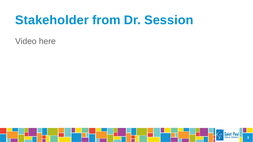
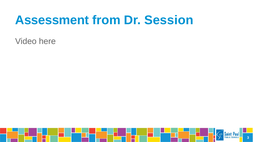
Stakeholder: Stakeholder -> Assessment
